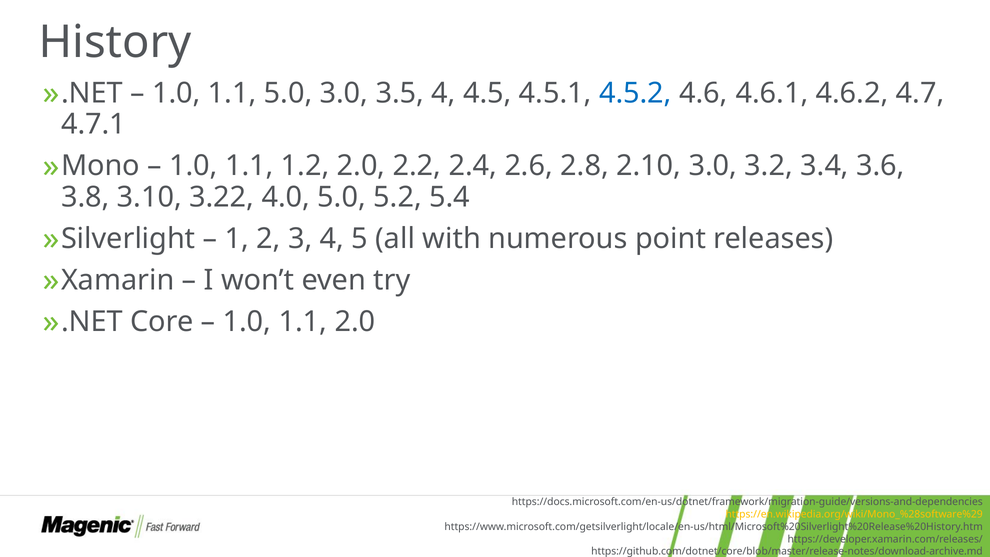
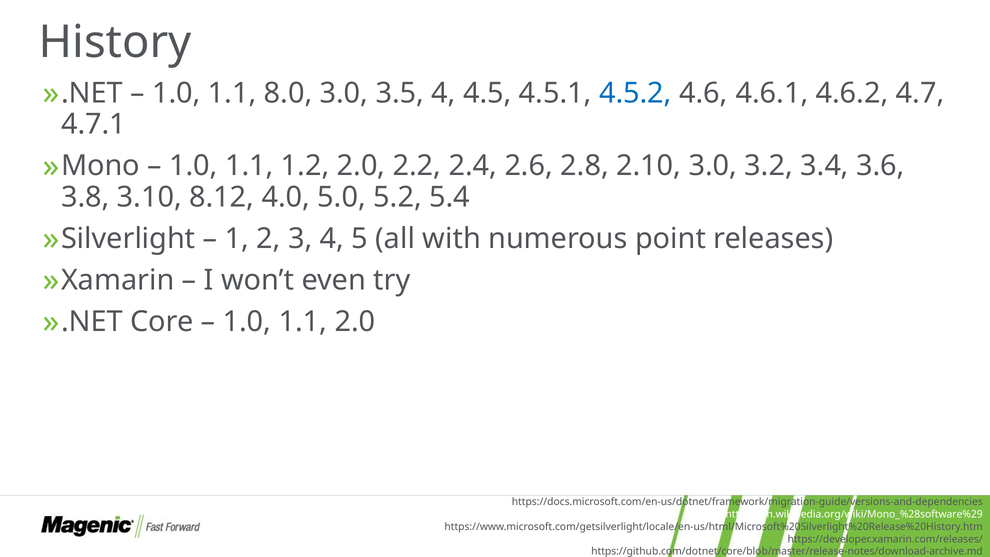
1.1 5.0: 5.0 -> 8.0
3.22: 3.22 -> 8.12
https://en.wikipedia.org/wiki/Mono_%28software%29 colour: yellow -> white
